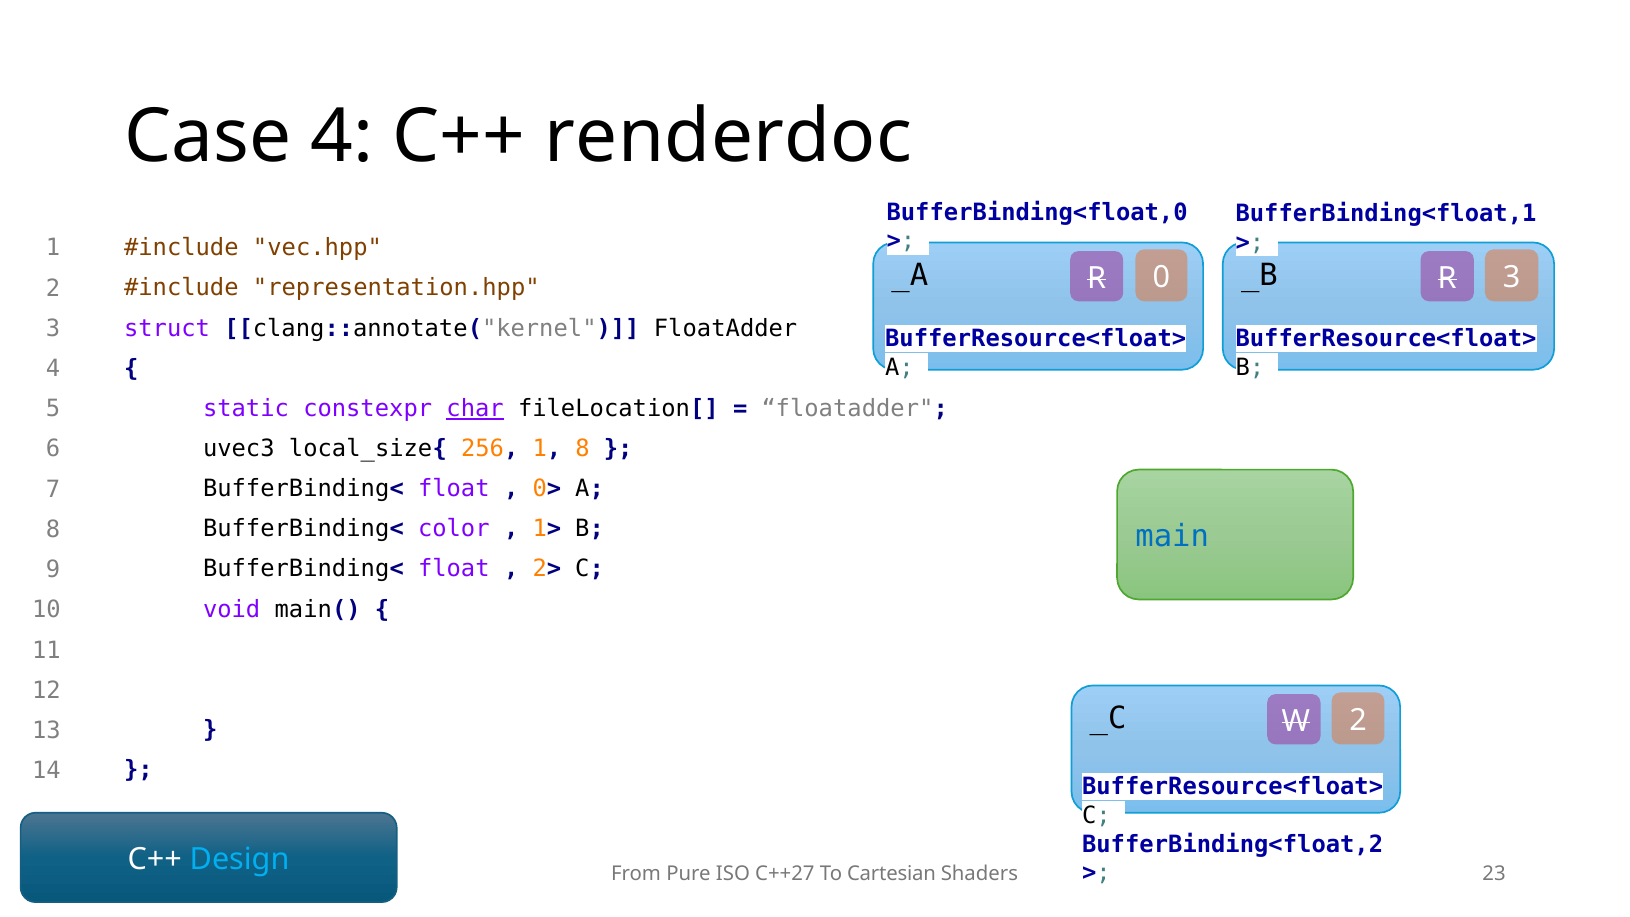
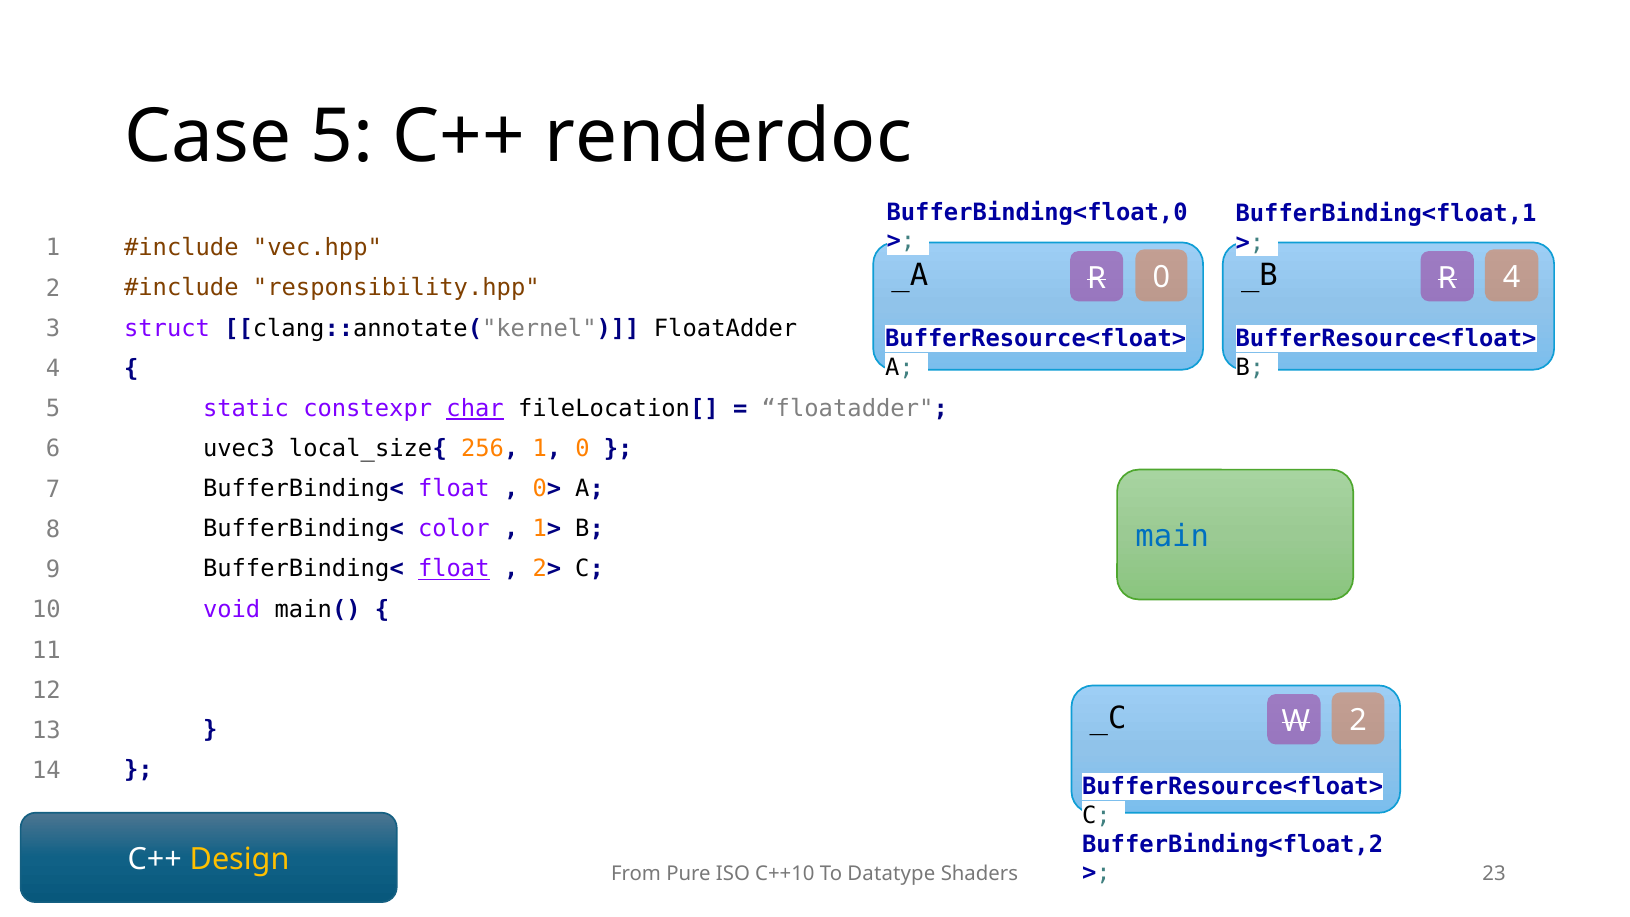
Case 4: 4 -> 5
_B 3: 3 -> 4
representation.hpp: representation.hpp -> responsibility.hpp
1 8: 8 -> 0
float at (454, 569) underline: none -> present
Design colour: light blue -> yellow
C++27: C++27 -> C++10
Cartesian: Cartesian -> Datatype
